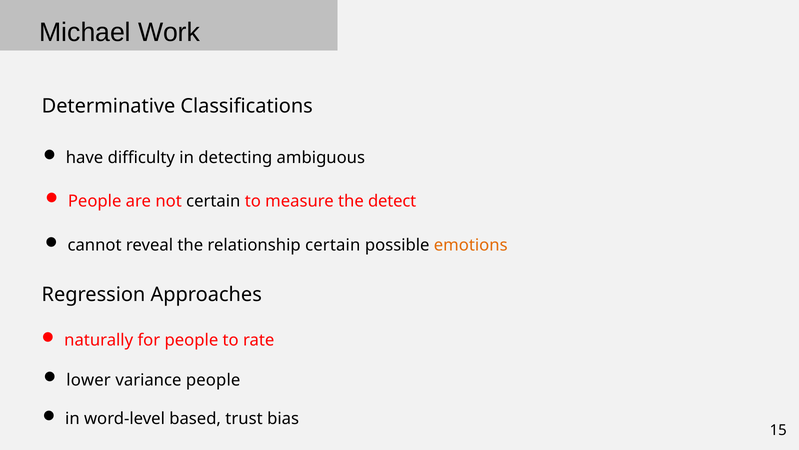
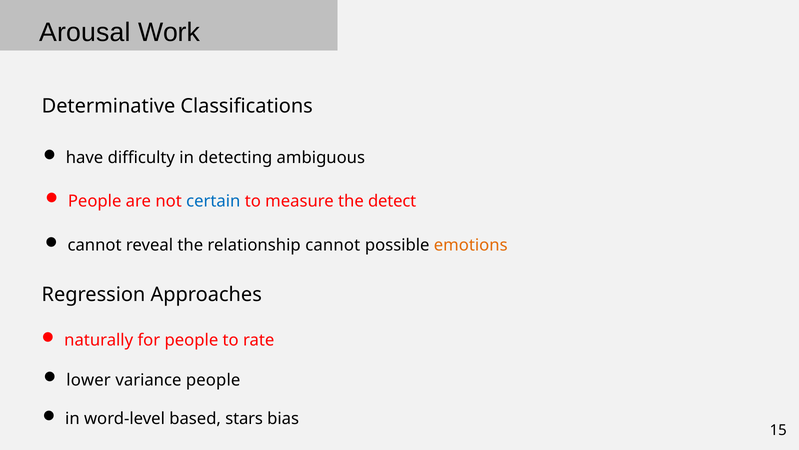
Michael: Michael -> Arousal
certain at (213, 201) colour: black -> blue
relationship certain: certain -> cannot
trust: trust -> stars
